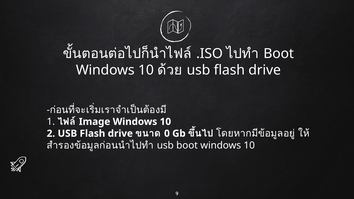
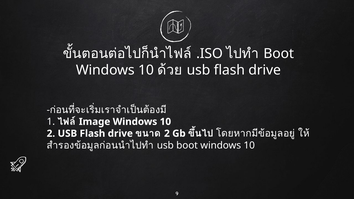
0 at (167, 134): 0 -> 2
